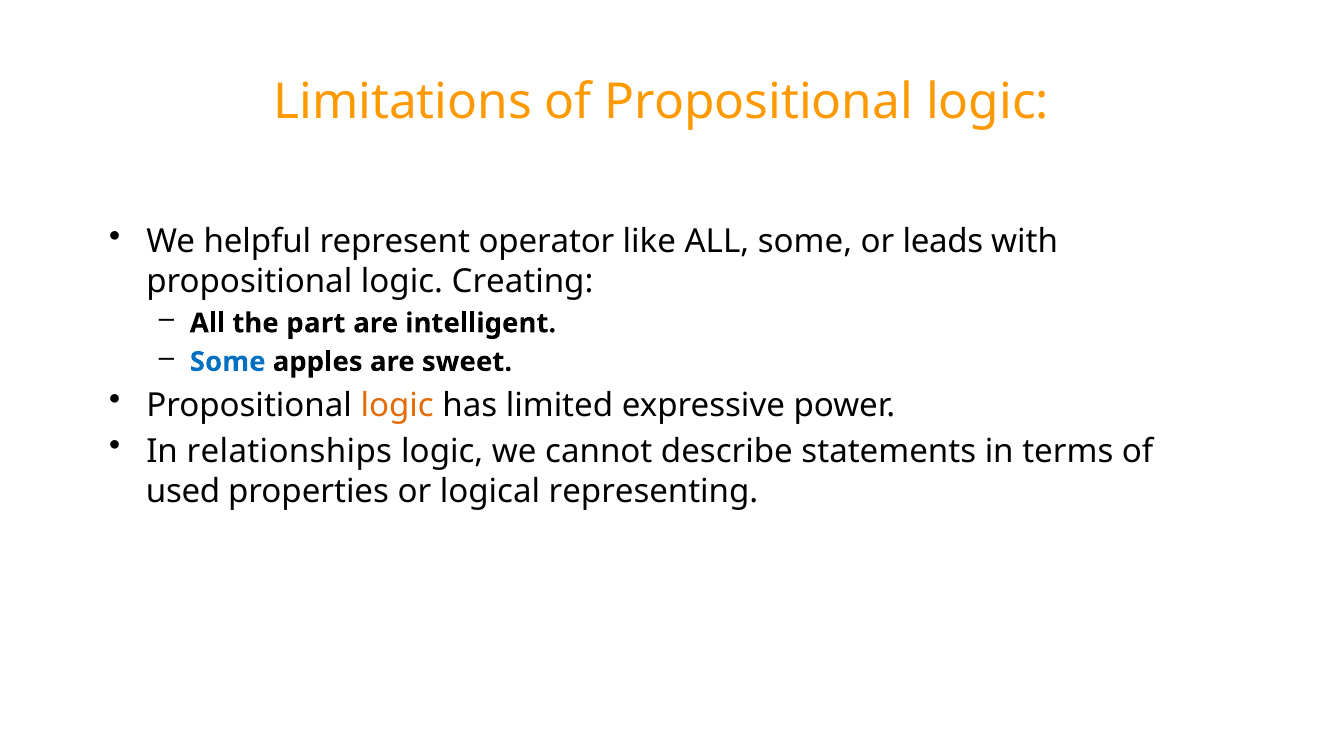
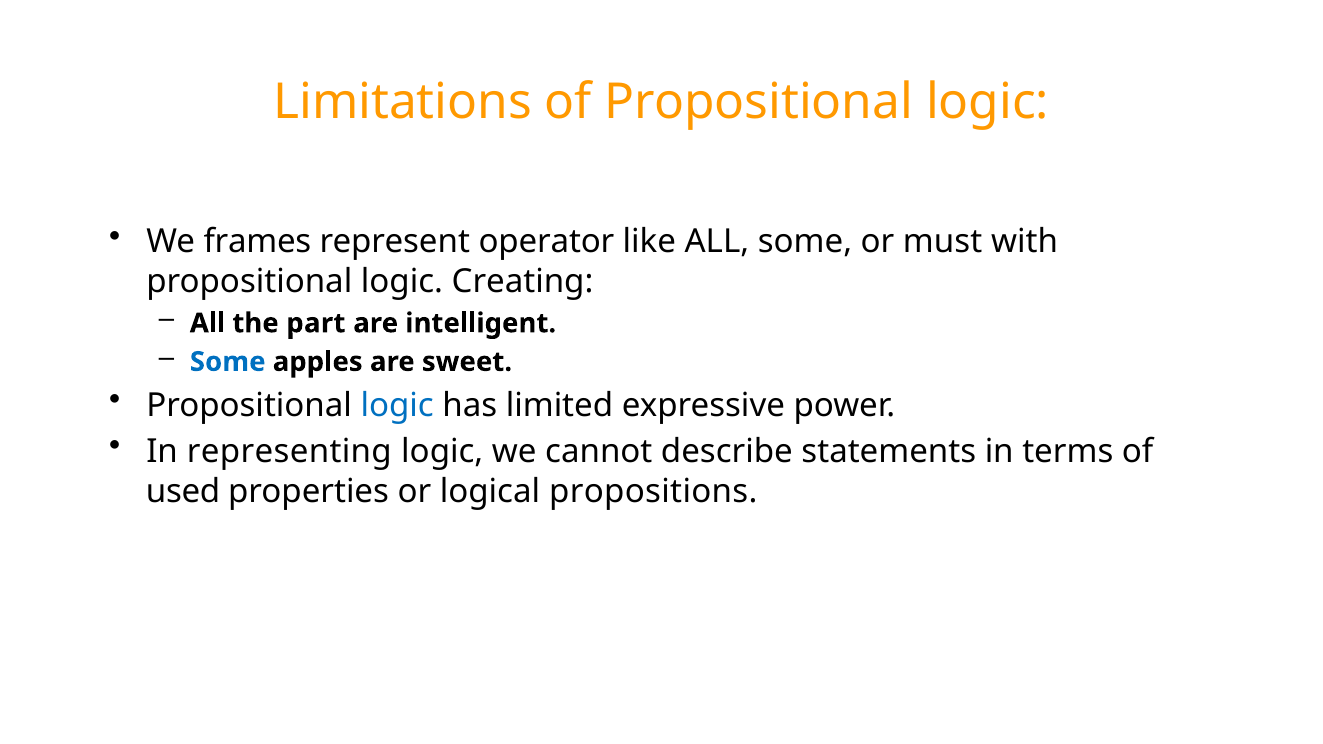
helpful: helpful -> frames
leads: leads -> must
logic at (397, 405) colour: orange -> blue
relationships: relationships -> representing
representing: representing -> propositions
